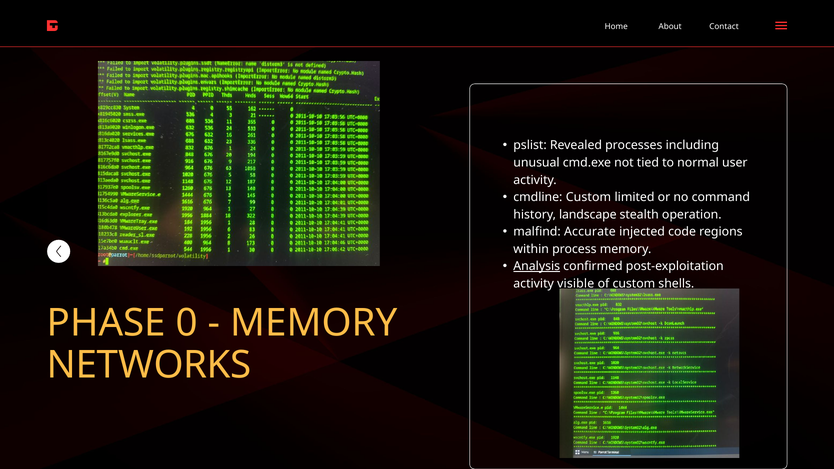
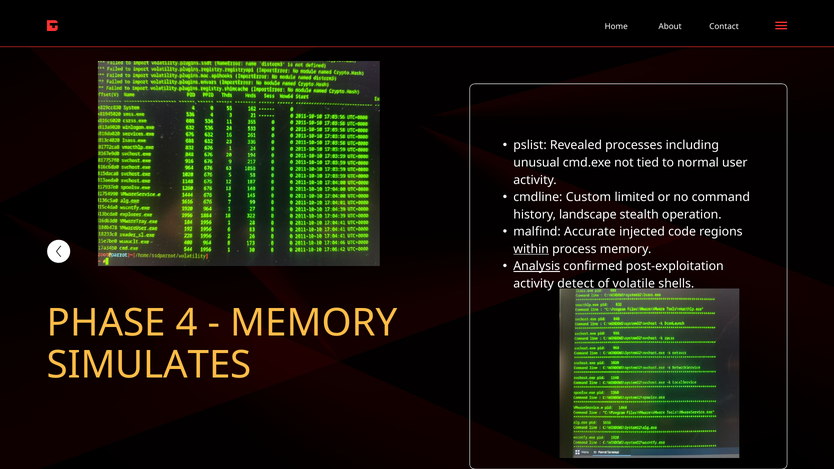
within underline: none -> present
visible: visible -> detect
of custom: custom -> volatile
0: 0 -> 4
NETWORKS: NETWORKS -> SIMULATES
